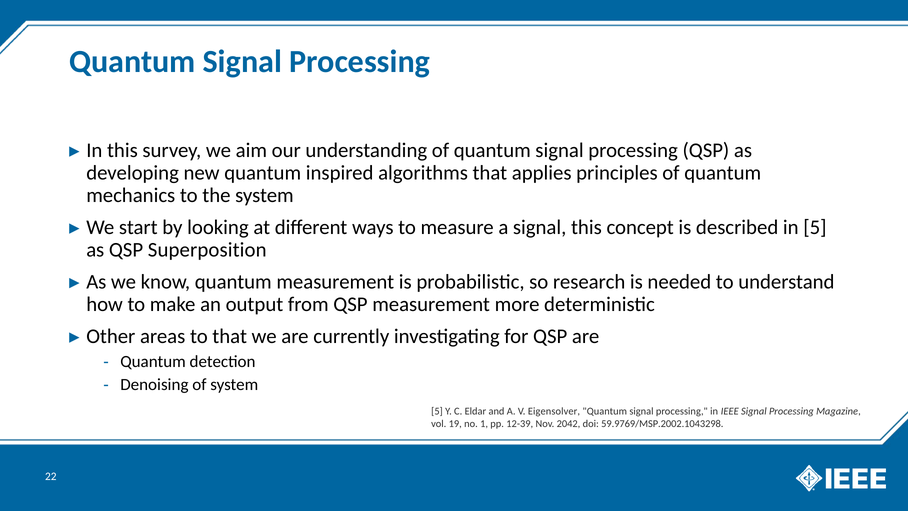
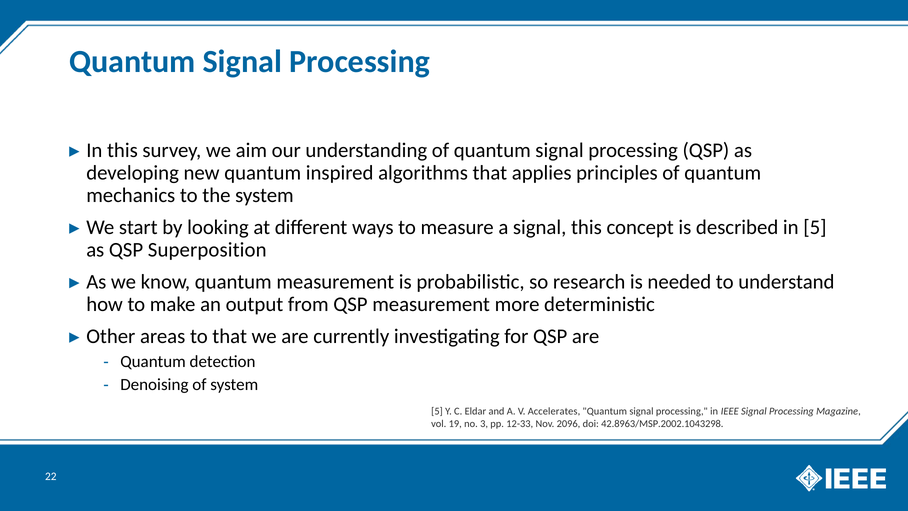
Eigensolver: Eigensolver -> Accelerates
1: 1 -> 3
12-39: 12-39 -> 12-33
2042: 2042 -> 2096
59.9769/MSP.2002.1043298: 59.9769/MSP.2002.1043298 -> 42.8963/MSP.2002.1043298
